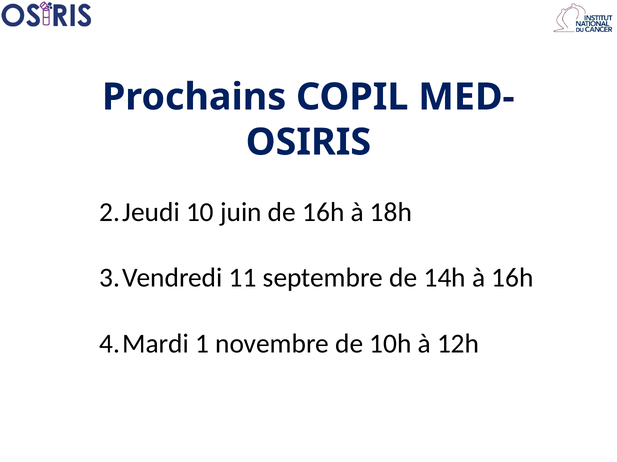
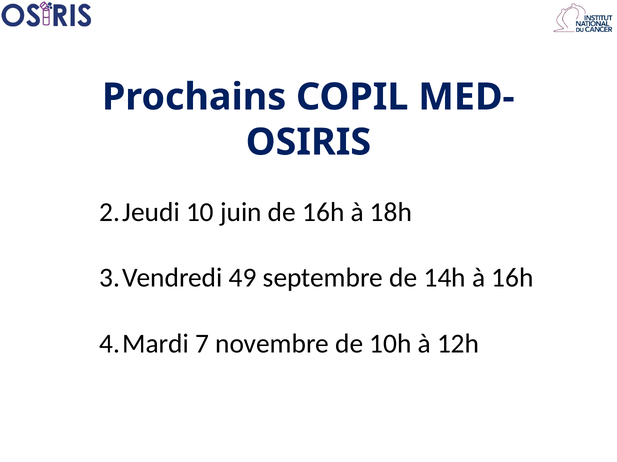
11: 11 -> 49
1: 1 -> 7
